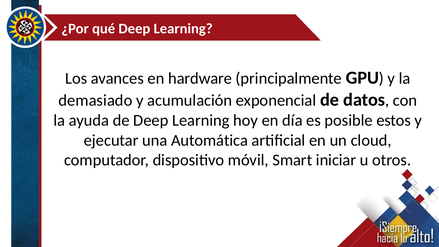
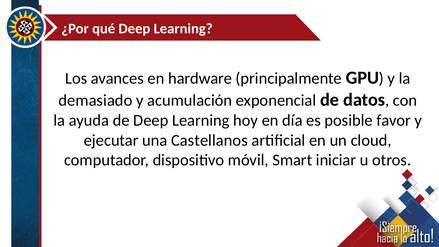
estos: estos -> favor
Automática: Automática -> Castellanos
